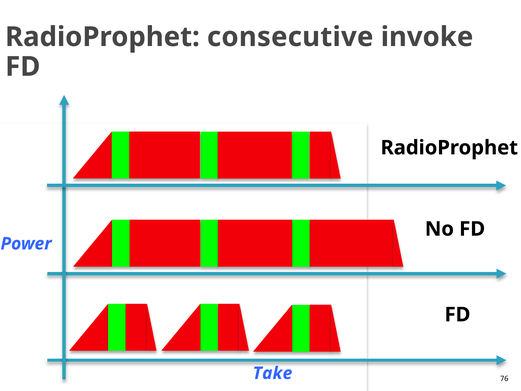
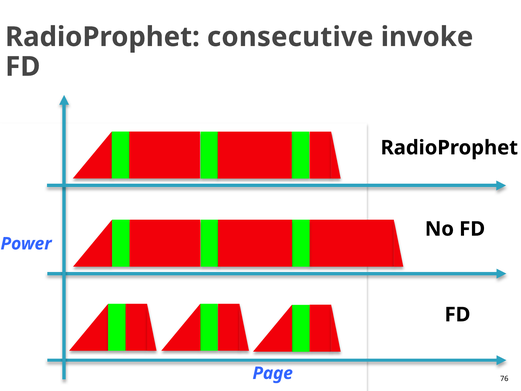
Take: Take -> Page
